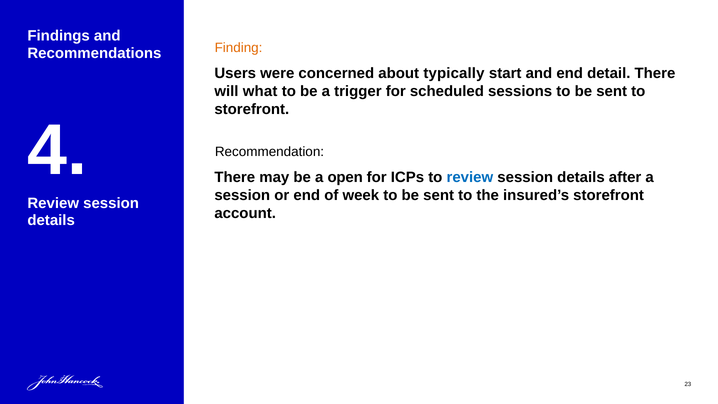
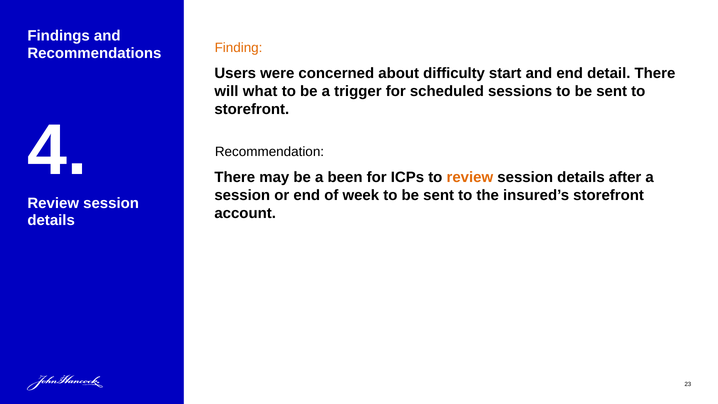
typically: typically -> difficulty
open: open -> been
review at (470, 177) colour: blue -> orange
